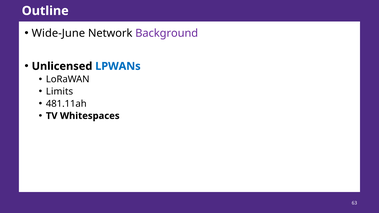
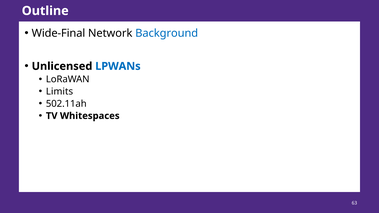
Wide-June: Wide-June -> Wide-Final
Background colour: purple -> blue
481.11ah: 481.11ah -> 502.11ah
